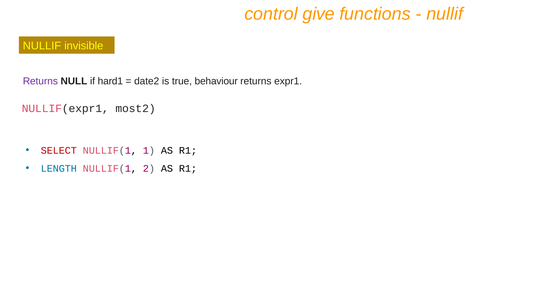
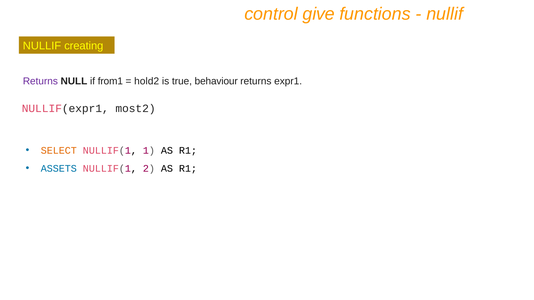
invisible: invisible -> creating
hard1: hard1 -> from1
date2: date2 -> hold2
SELECT colour: red -> orange
LENGTH: LENGTH -> ASSETS
